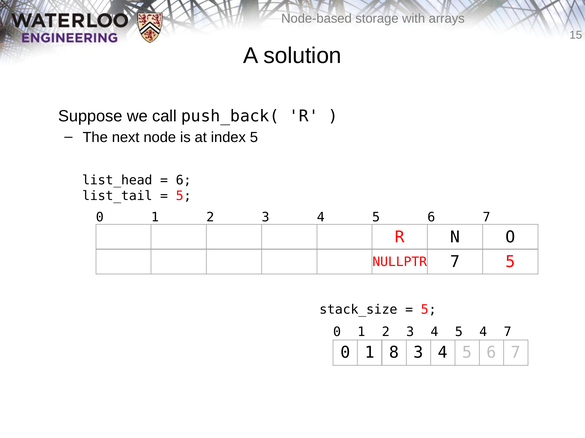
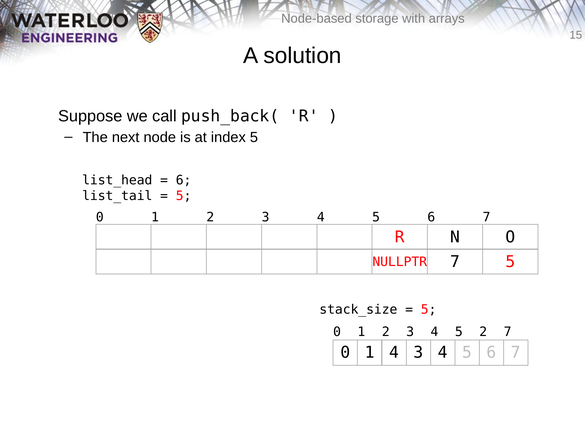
5 4: 4 -> 2
1 8: 8 -> 4
